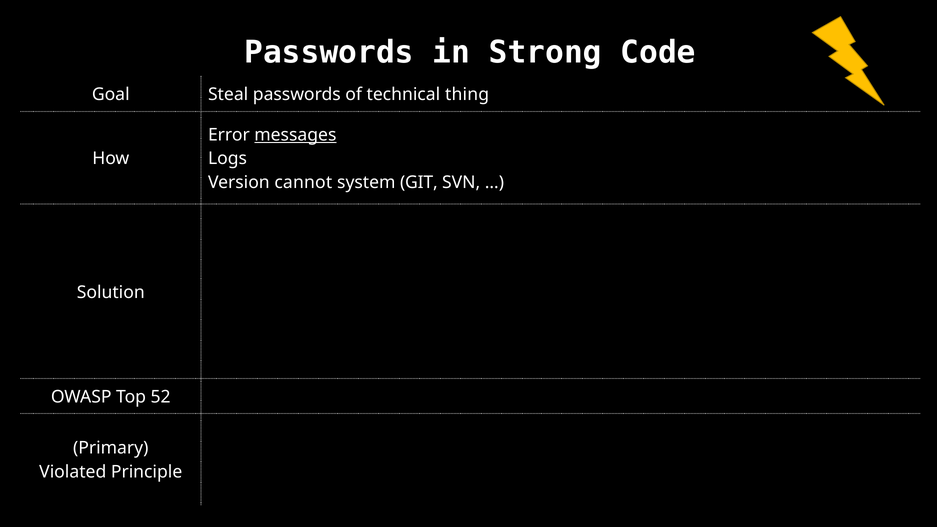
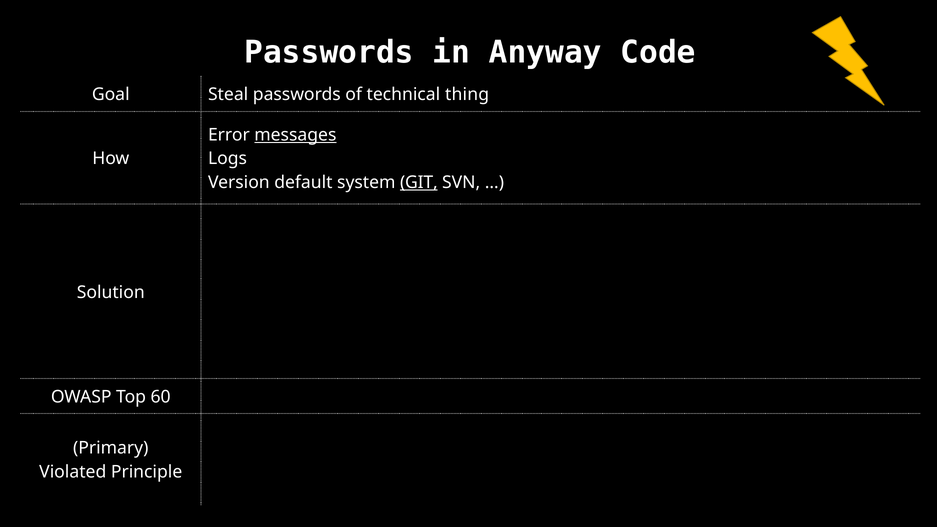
Strong: Strong -> Anyway
cannot: cannot -> default
GIT underline: none -> present
52: 52 -> 60
